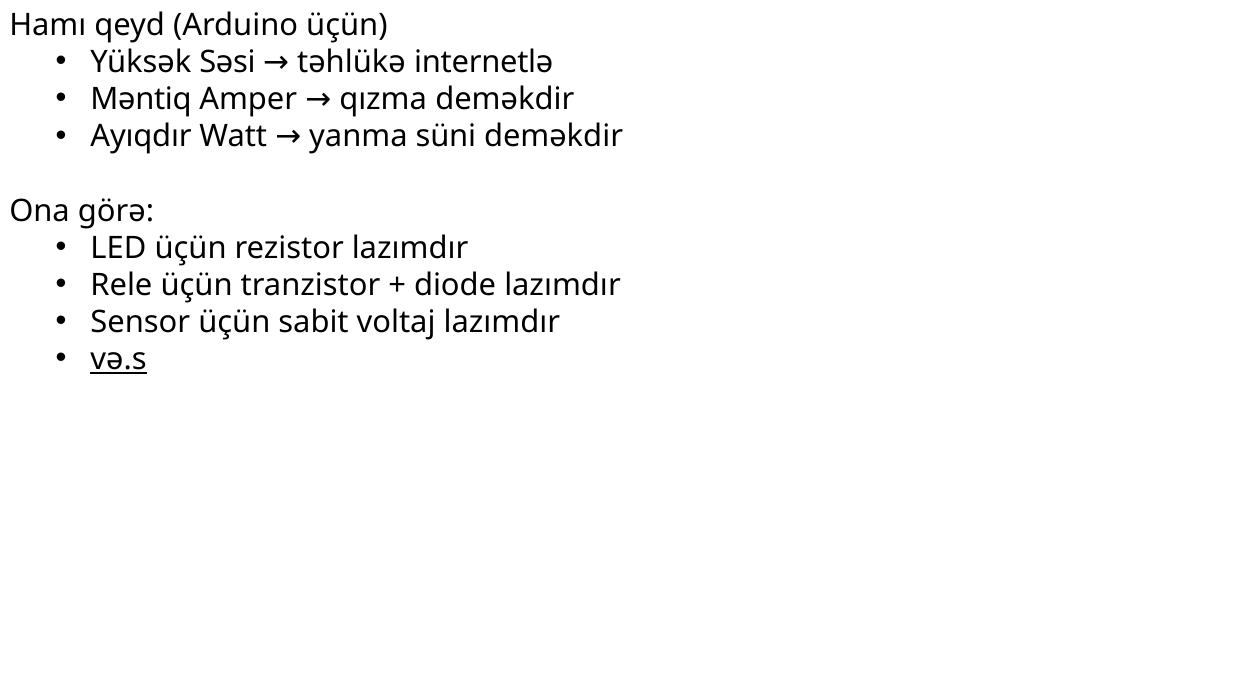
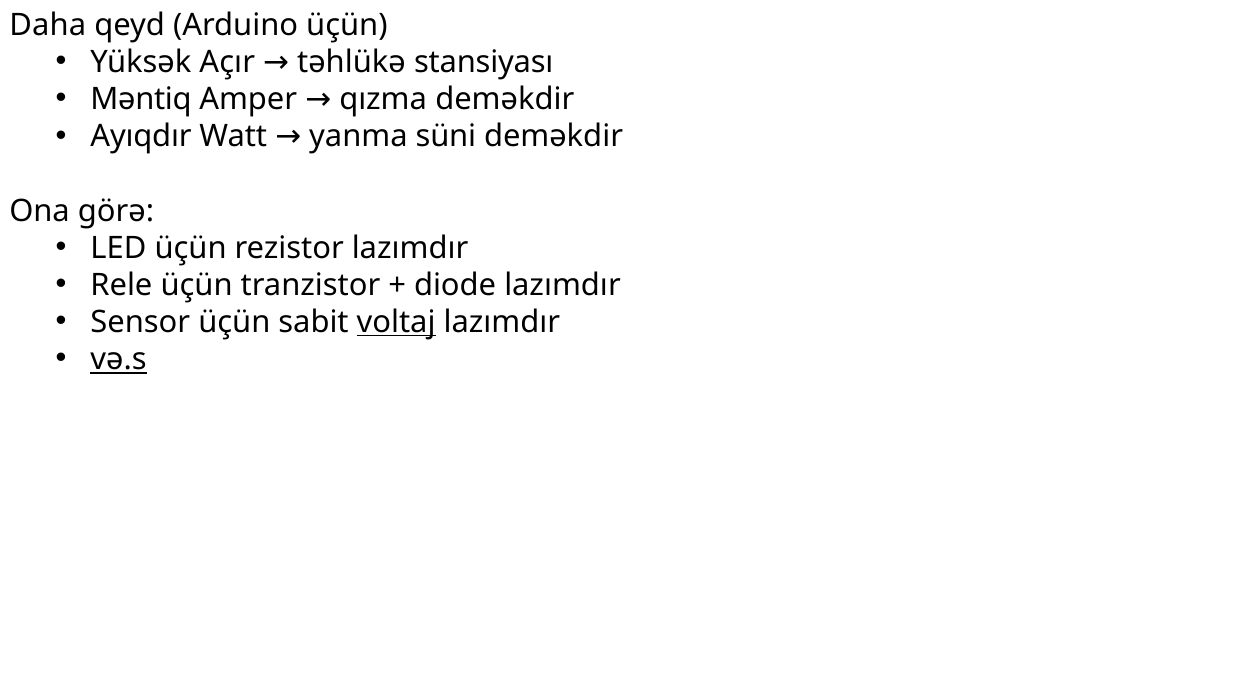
Hamı: Hamı -> Daha
Səsi: Səsi -> Açır
internetlə: internetlə -> stansiyası
voltaj underline: none -> present
